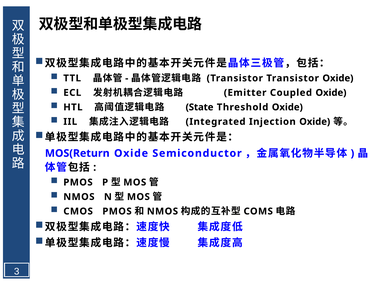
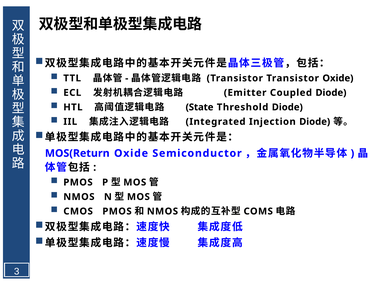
Coupled Oxide: Oxide -> Diode
Threshold Oxide: Oxide -> Diode
Injection Oxide: Oxide -> Diode
